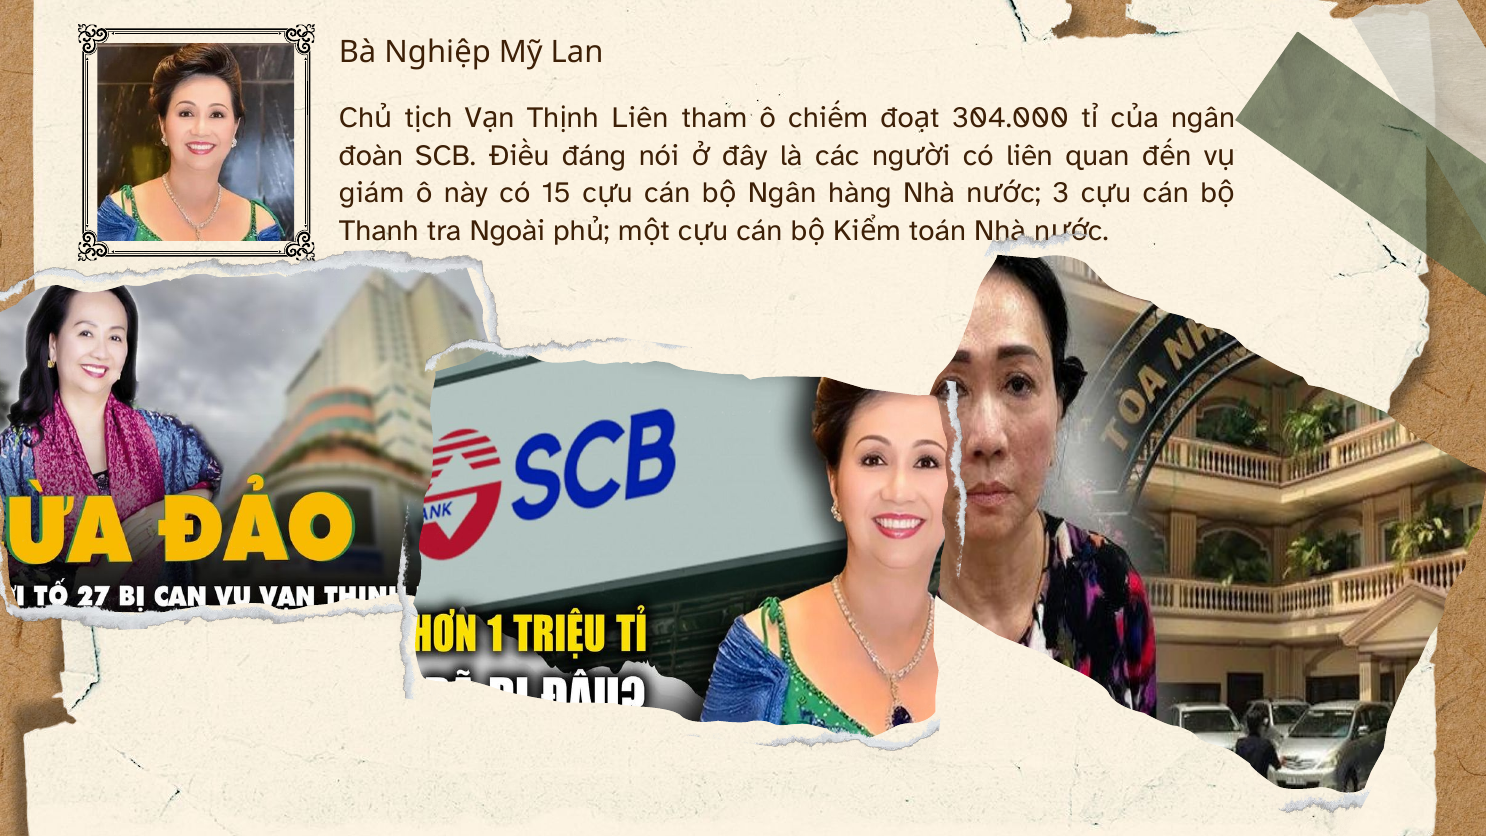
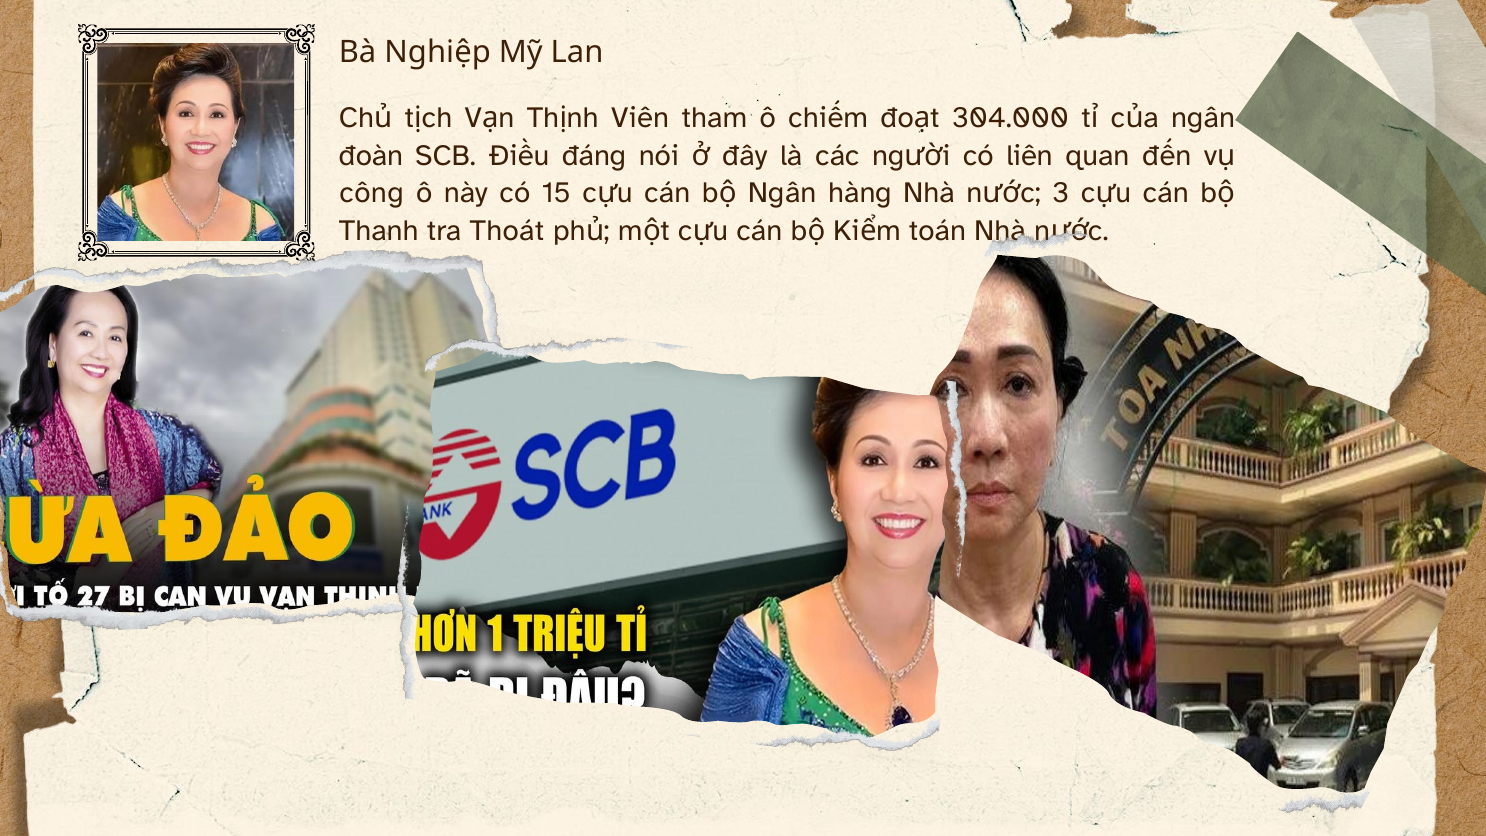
Liên at (640, 118): Liên -> Viên
giám: giám -> công
Ngoài: Ngoài -> Thoát
